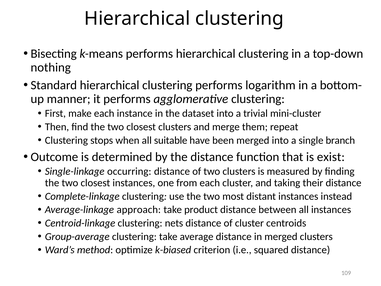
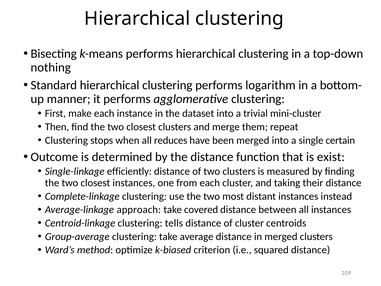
suitable: suitable -> reduces
branch: branch -> certain
occurring: occurring -> efficiently
product: product -> covered
nets: nets -> tells
